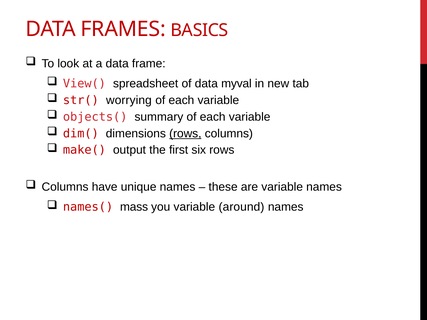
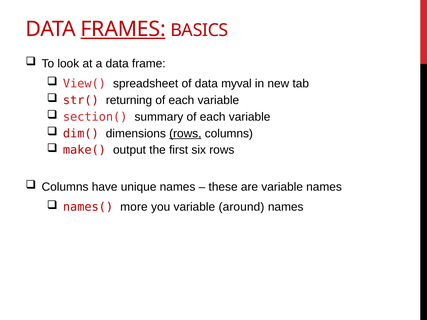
FRAMES underline: none -> present
worrying: worrying -> returning
objects(: objects( -> section(
mass: mass -> more
